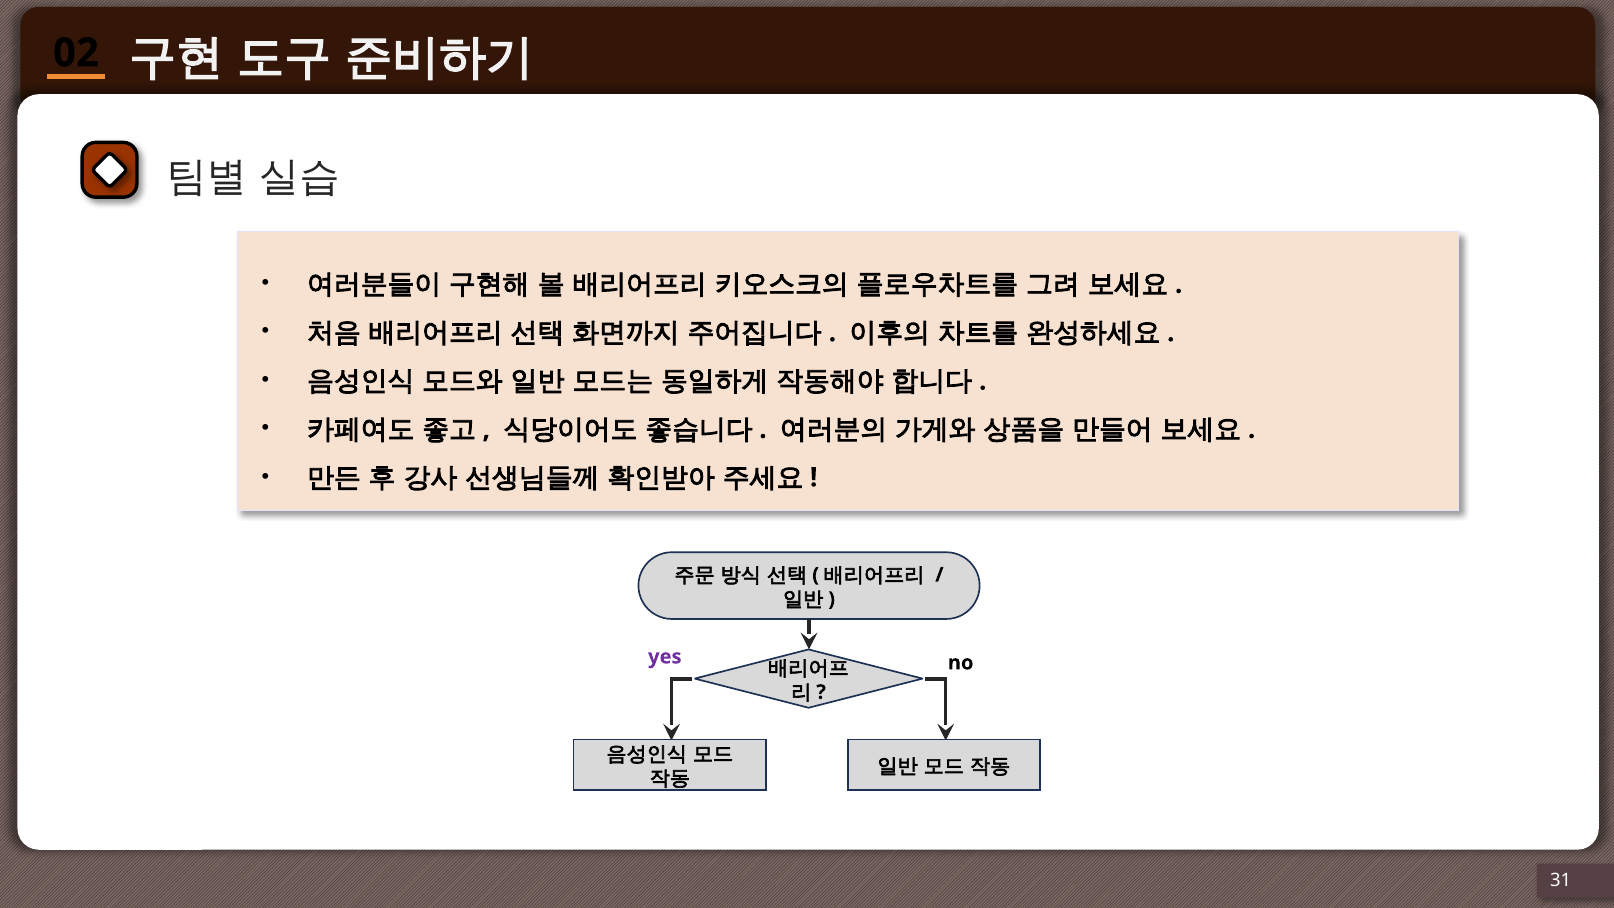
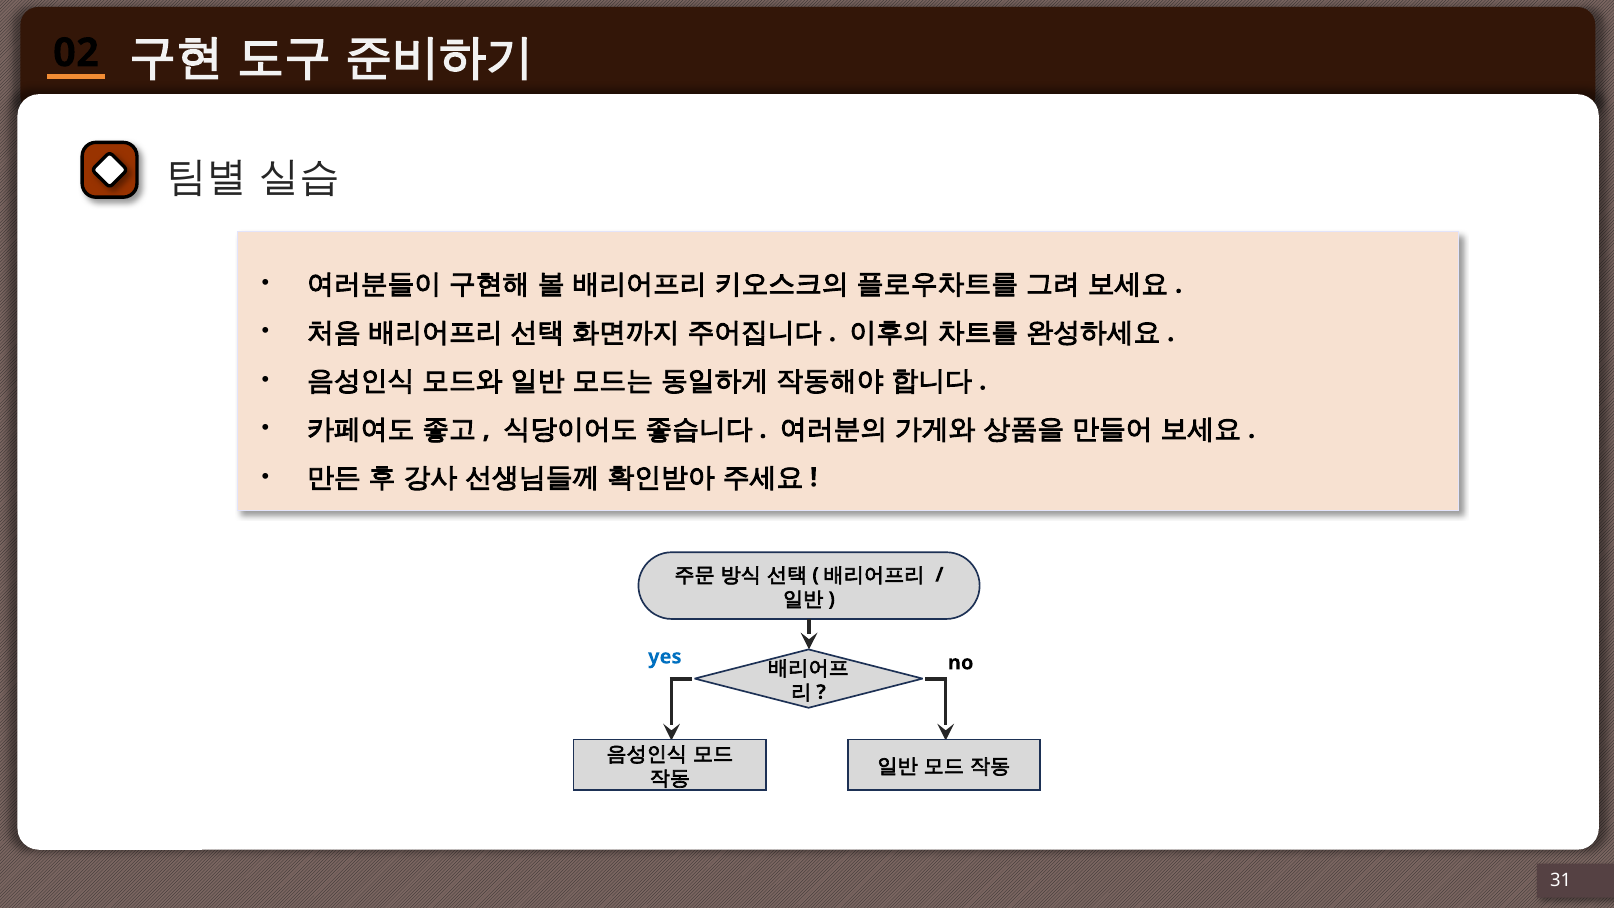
yes colour: purple -> blue
